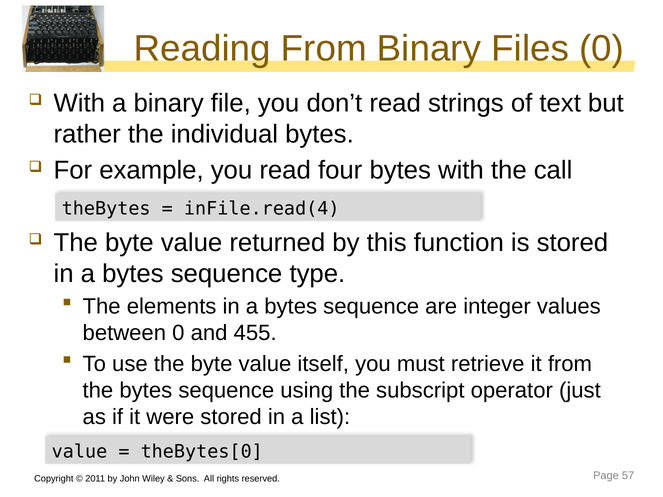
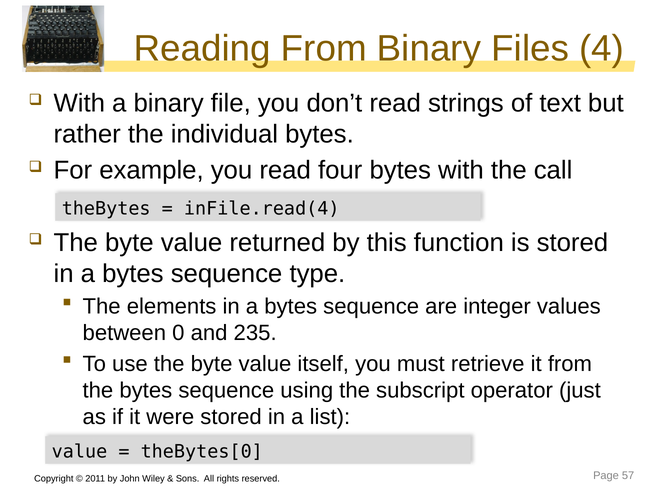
Files 0: 0 -> 4
455: 455 -> 235
